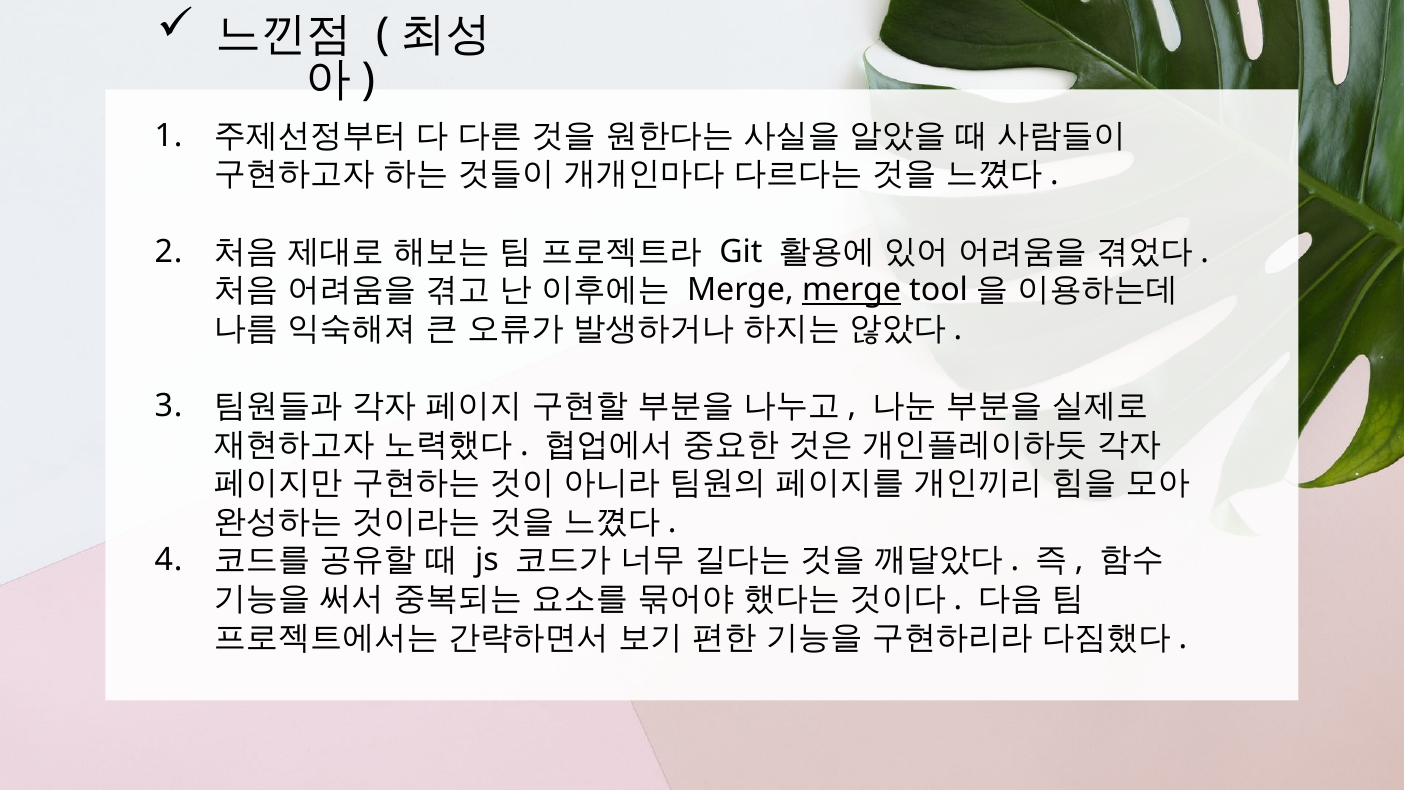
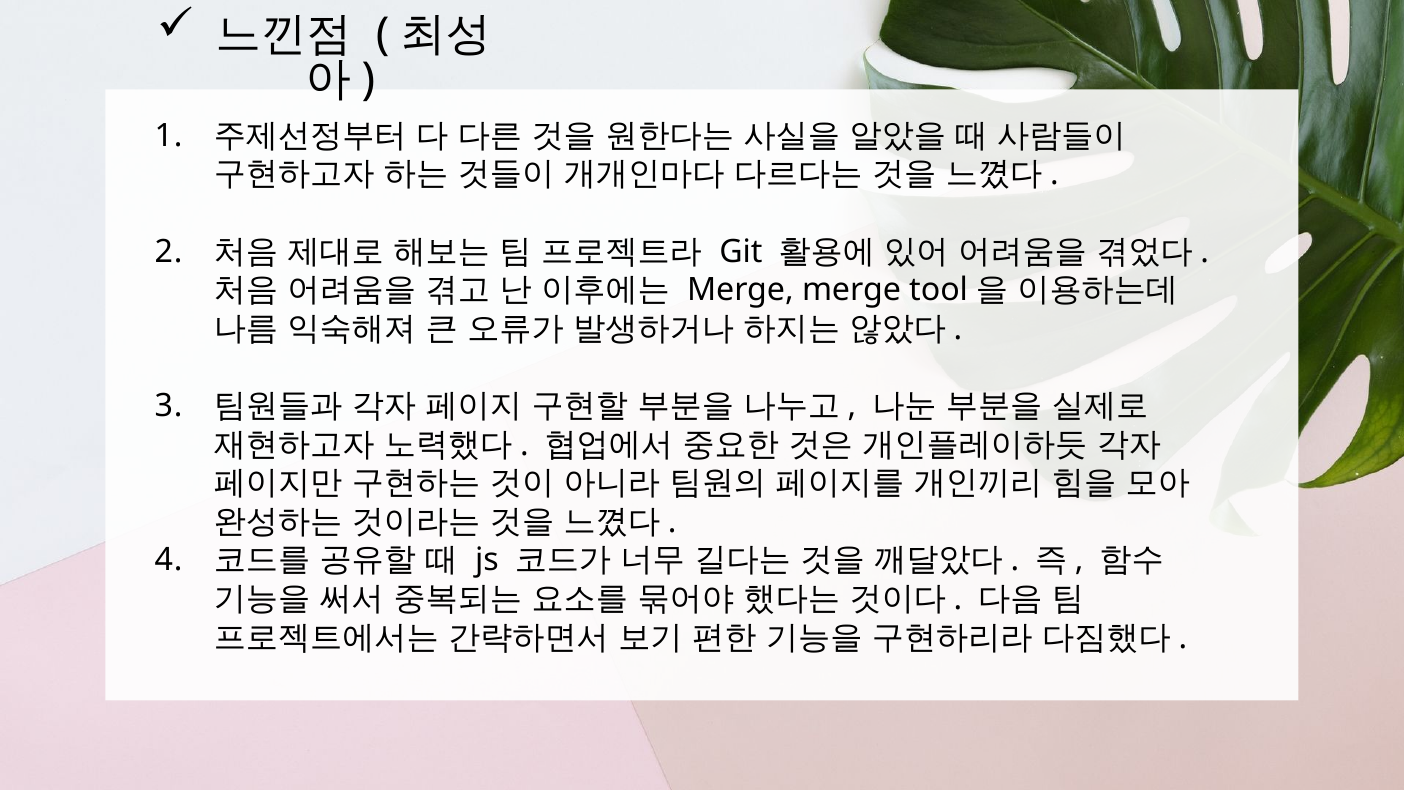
merge at (852, 290) underline: present -> none
